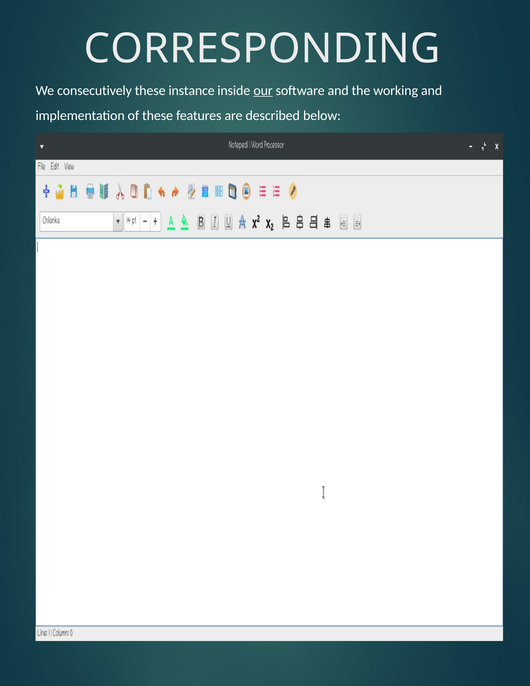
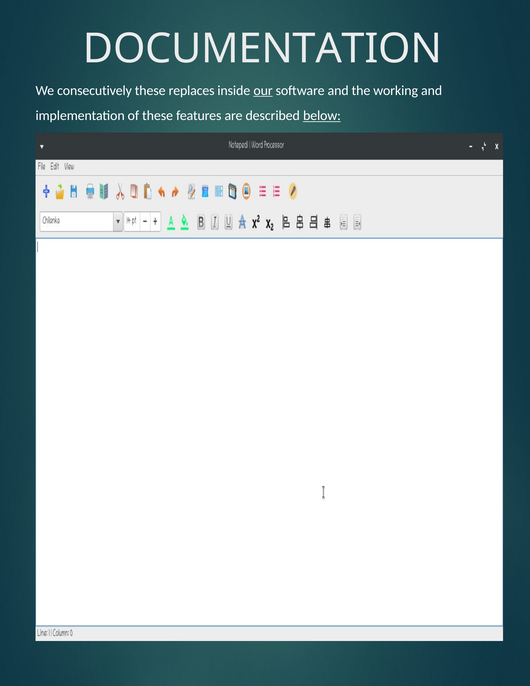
CORRESPONDING: CORRESPONDING -> DOCUMENTATION
instance: instance -> replaces
below underline: none -> present
